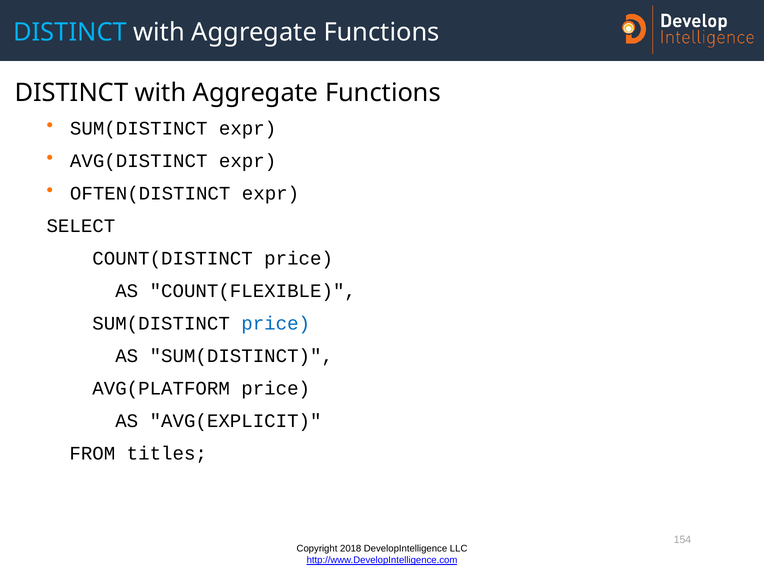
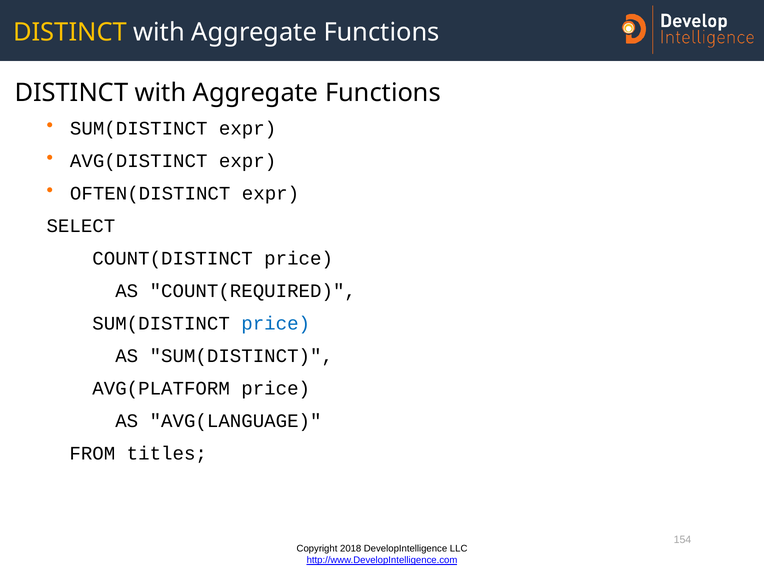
DISTINCT at (70, 32) colour: light blue -> yellow
COUNT(FLEXIBLE: COUNT(FLEXIBLE -> COUNT(REQUIRED
AVG(EXPLICIT: AVG(EXPLICIT -> AVG(LANGUAGE
